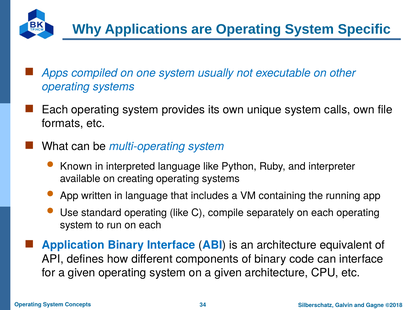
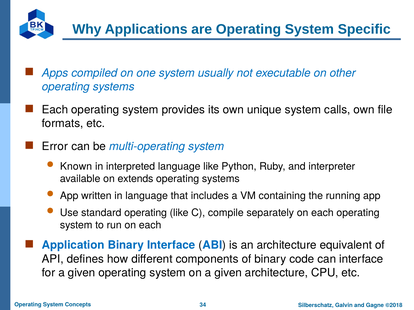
What: What -> Error
creating: creating -> extends
